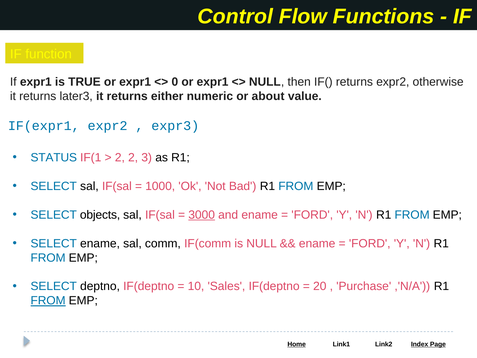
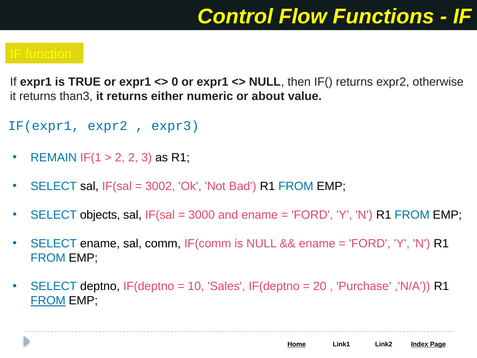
later3: later3 -> than3
STATUS: STATUS -> REMAIN
1000: 1000 -> 3002
3000 underline: present -> none
